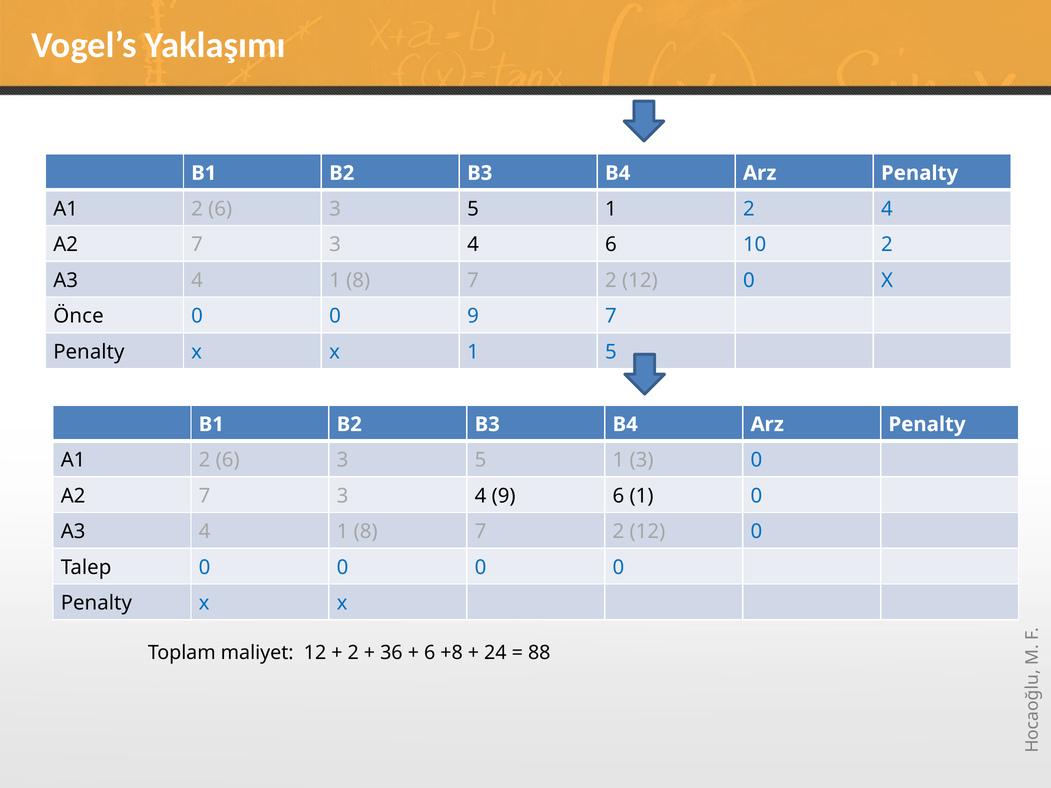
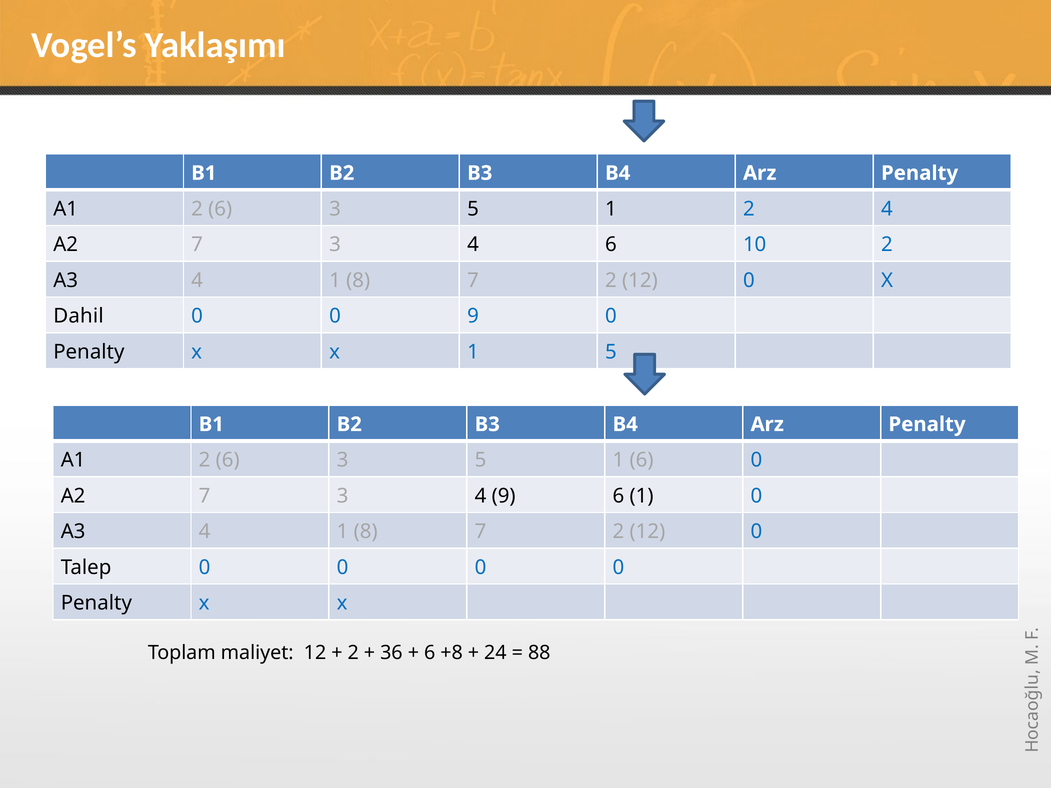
Önce: Önce -> Dahil
9 7: 7 -> 0
1 3: 3 -> 6
